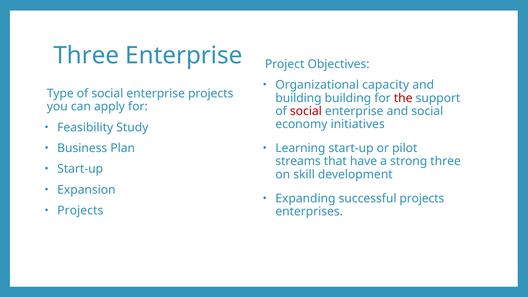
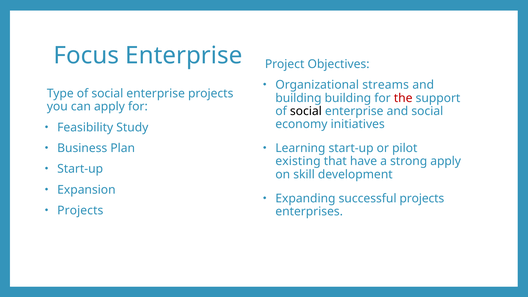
Three at (86, 56): Three -> Focus
capacity: capacity -> streams
social at (306, 111) colour: red -> black
streams: streams -> existing
strong three: three -> apply
